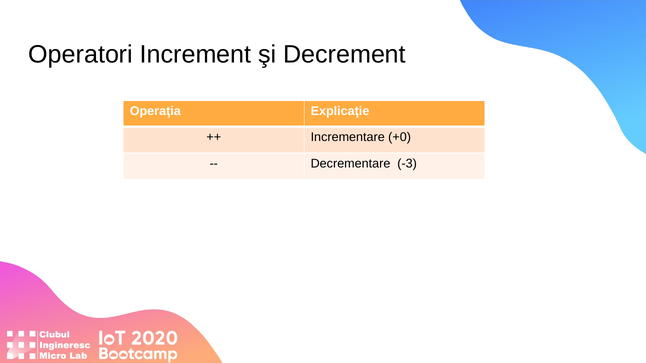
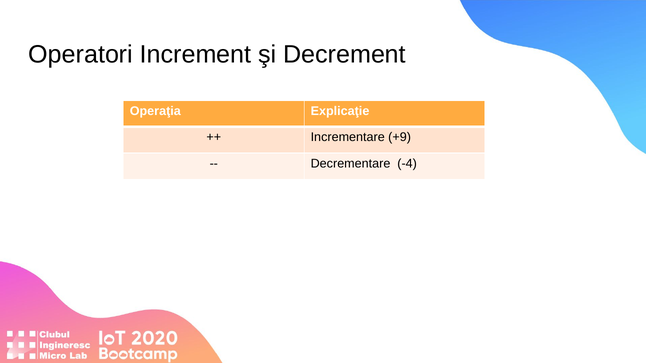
+0: +0 -> +9
-3: -3 -> -4
